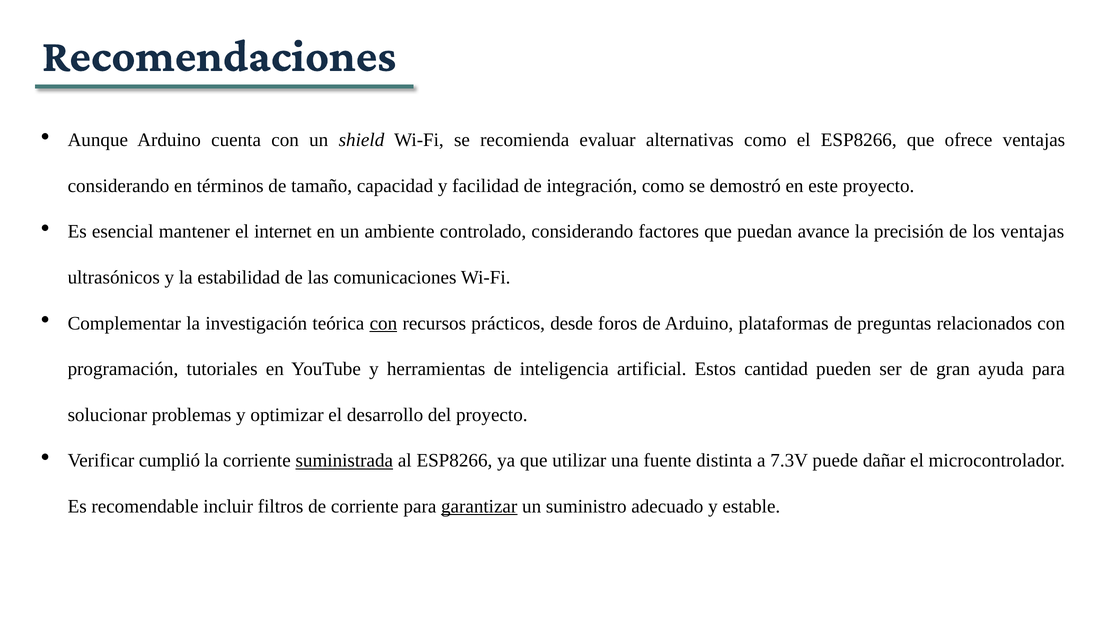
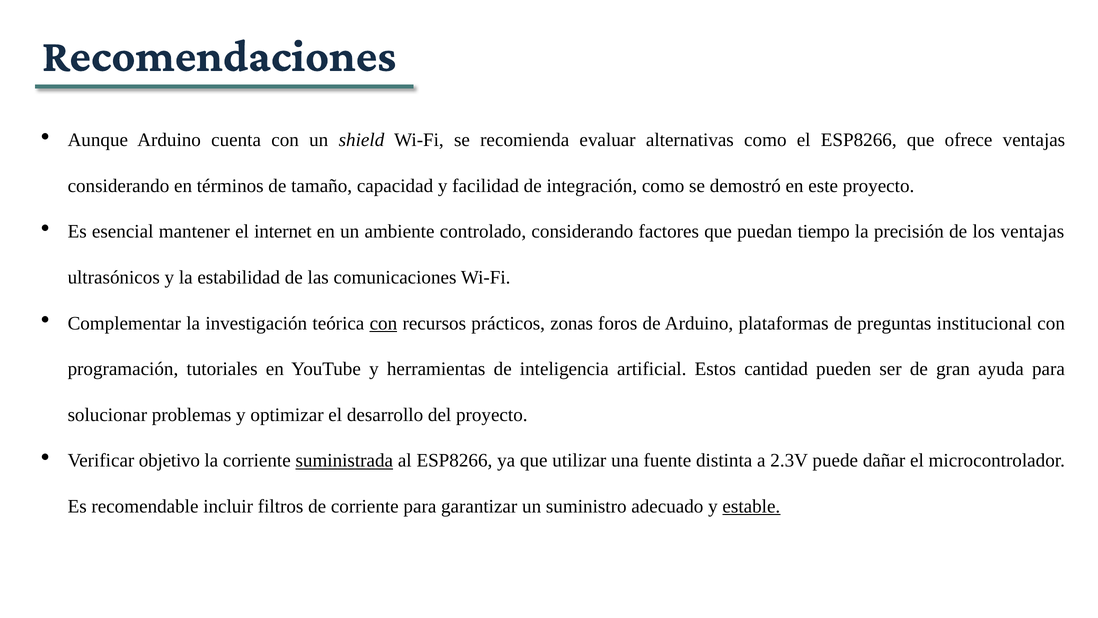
avance: avance -> tiempo
desde: desde -> zonas
relacionados: relacionados -> institucional
cumplió: cumplió -> objetivo
7.3V: 7.3V -> 2.3V
garantizar underline: present -> none
estable underline: none -> present
